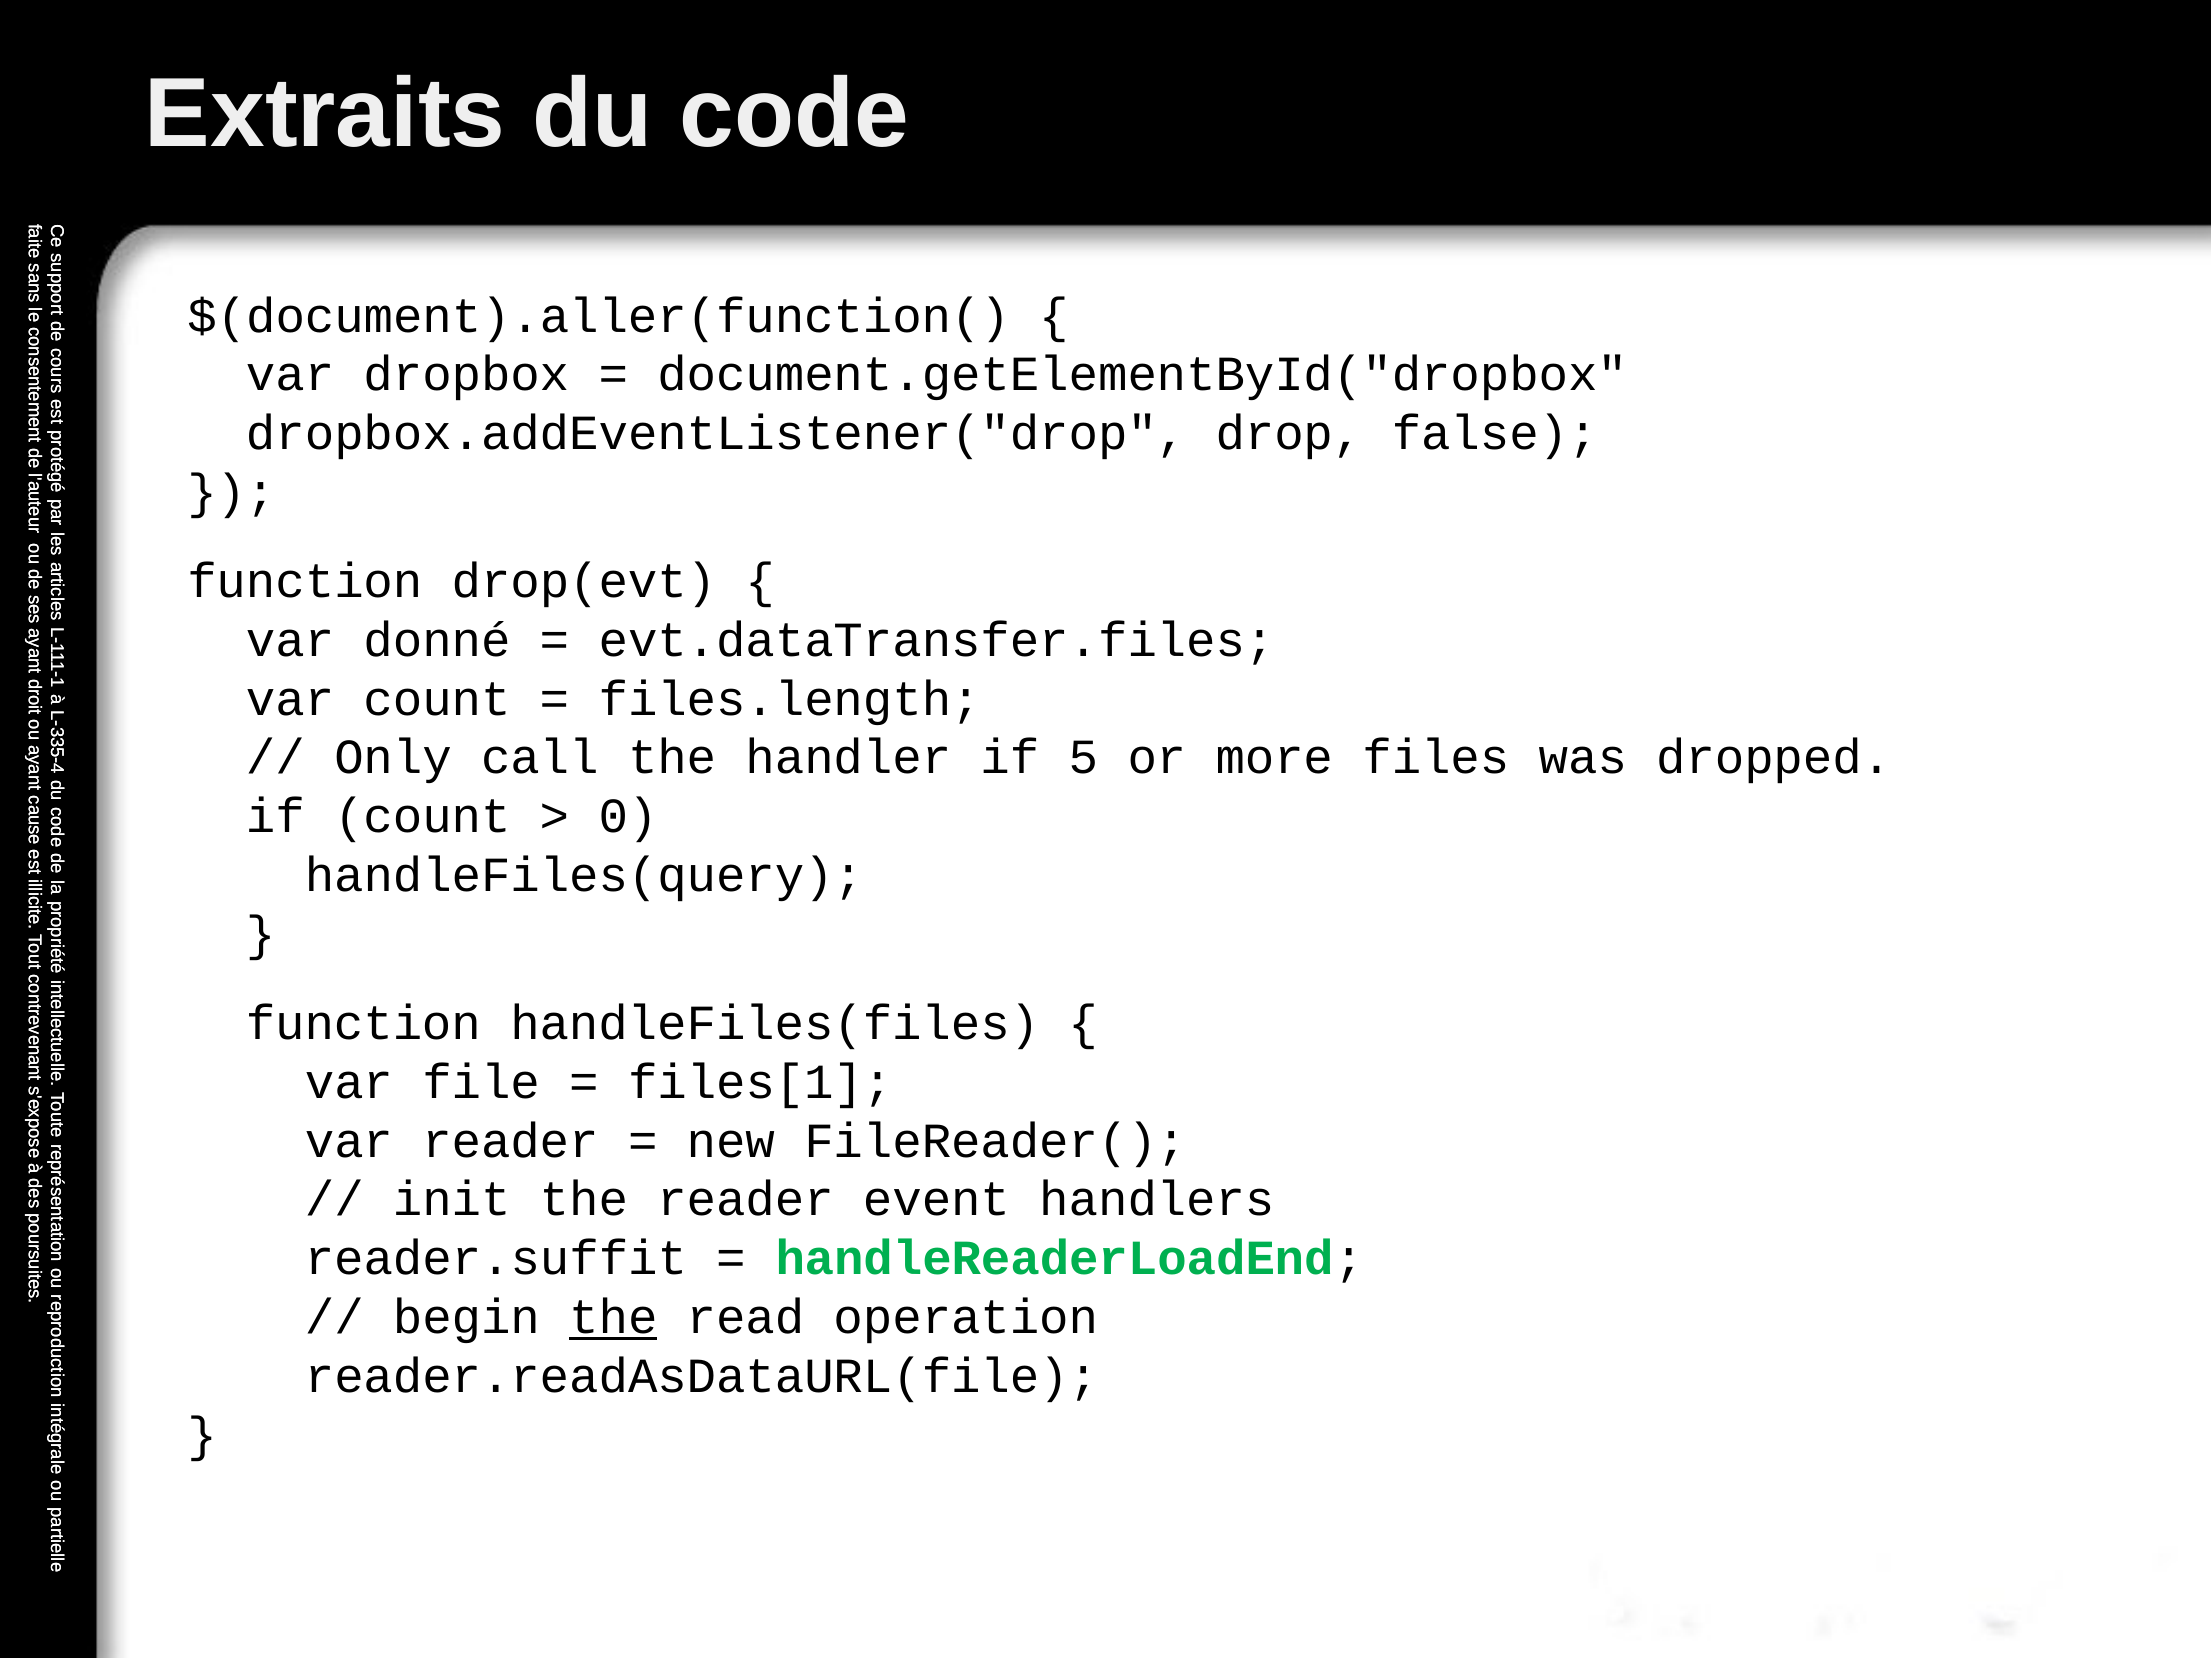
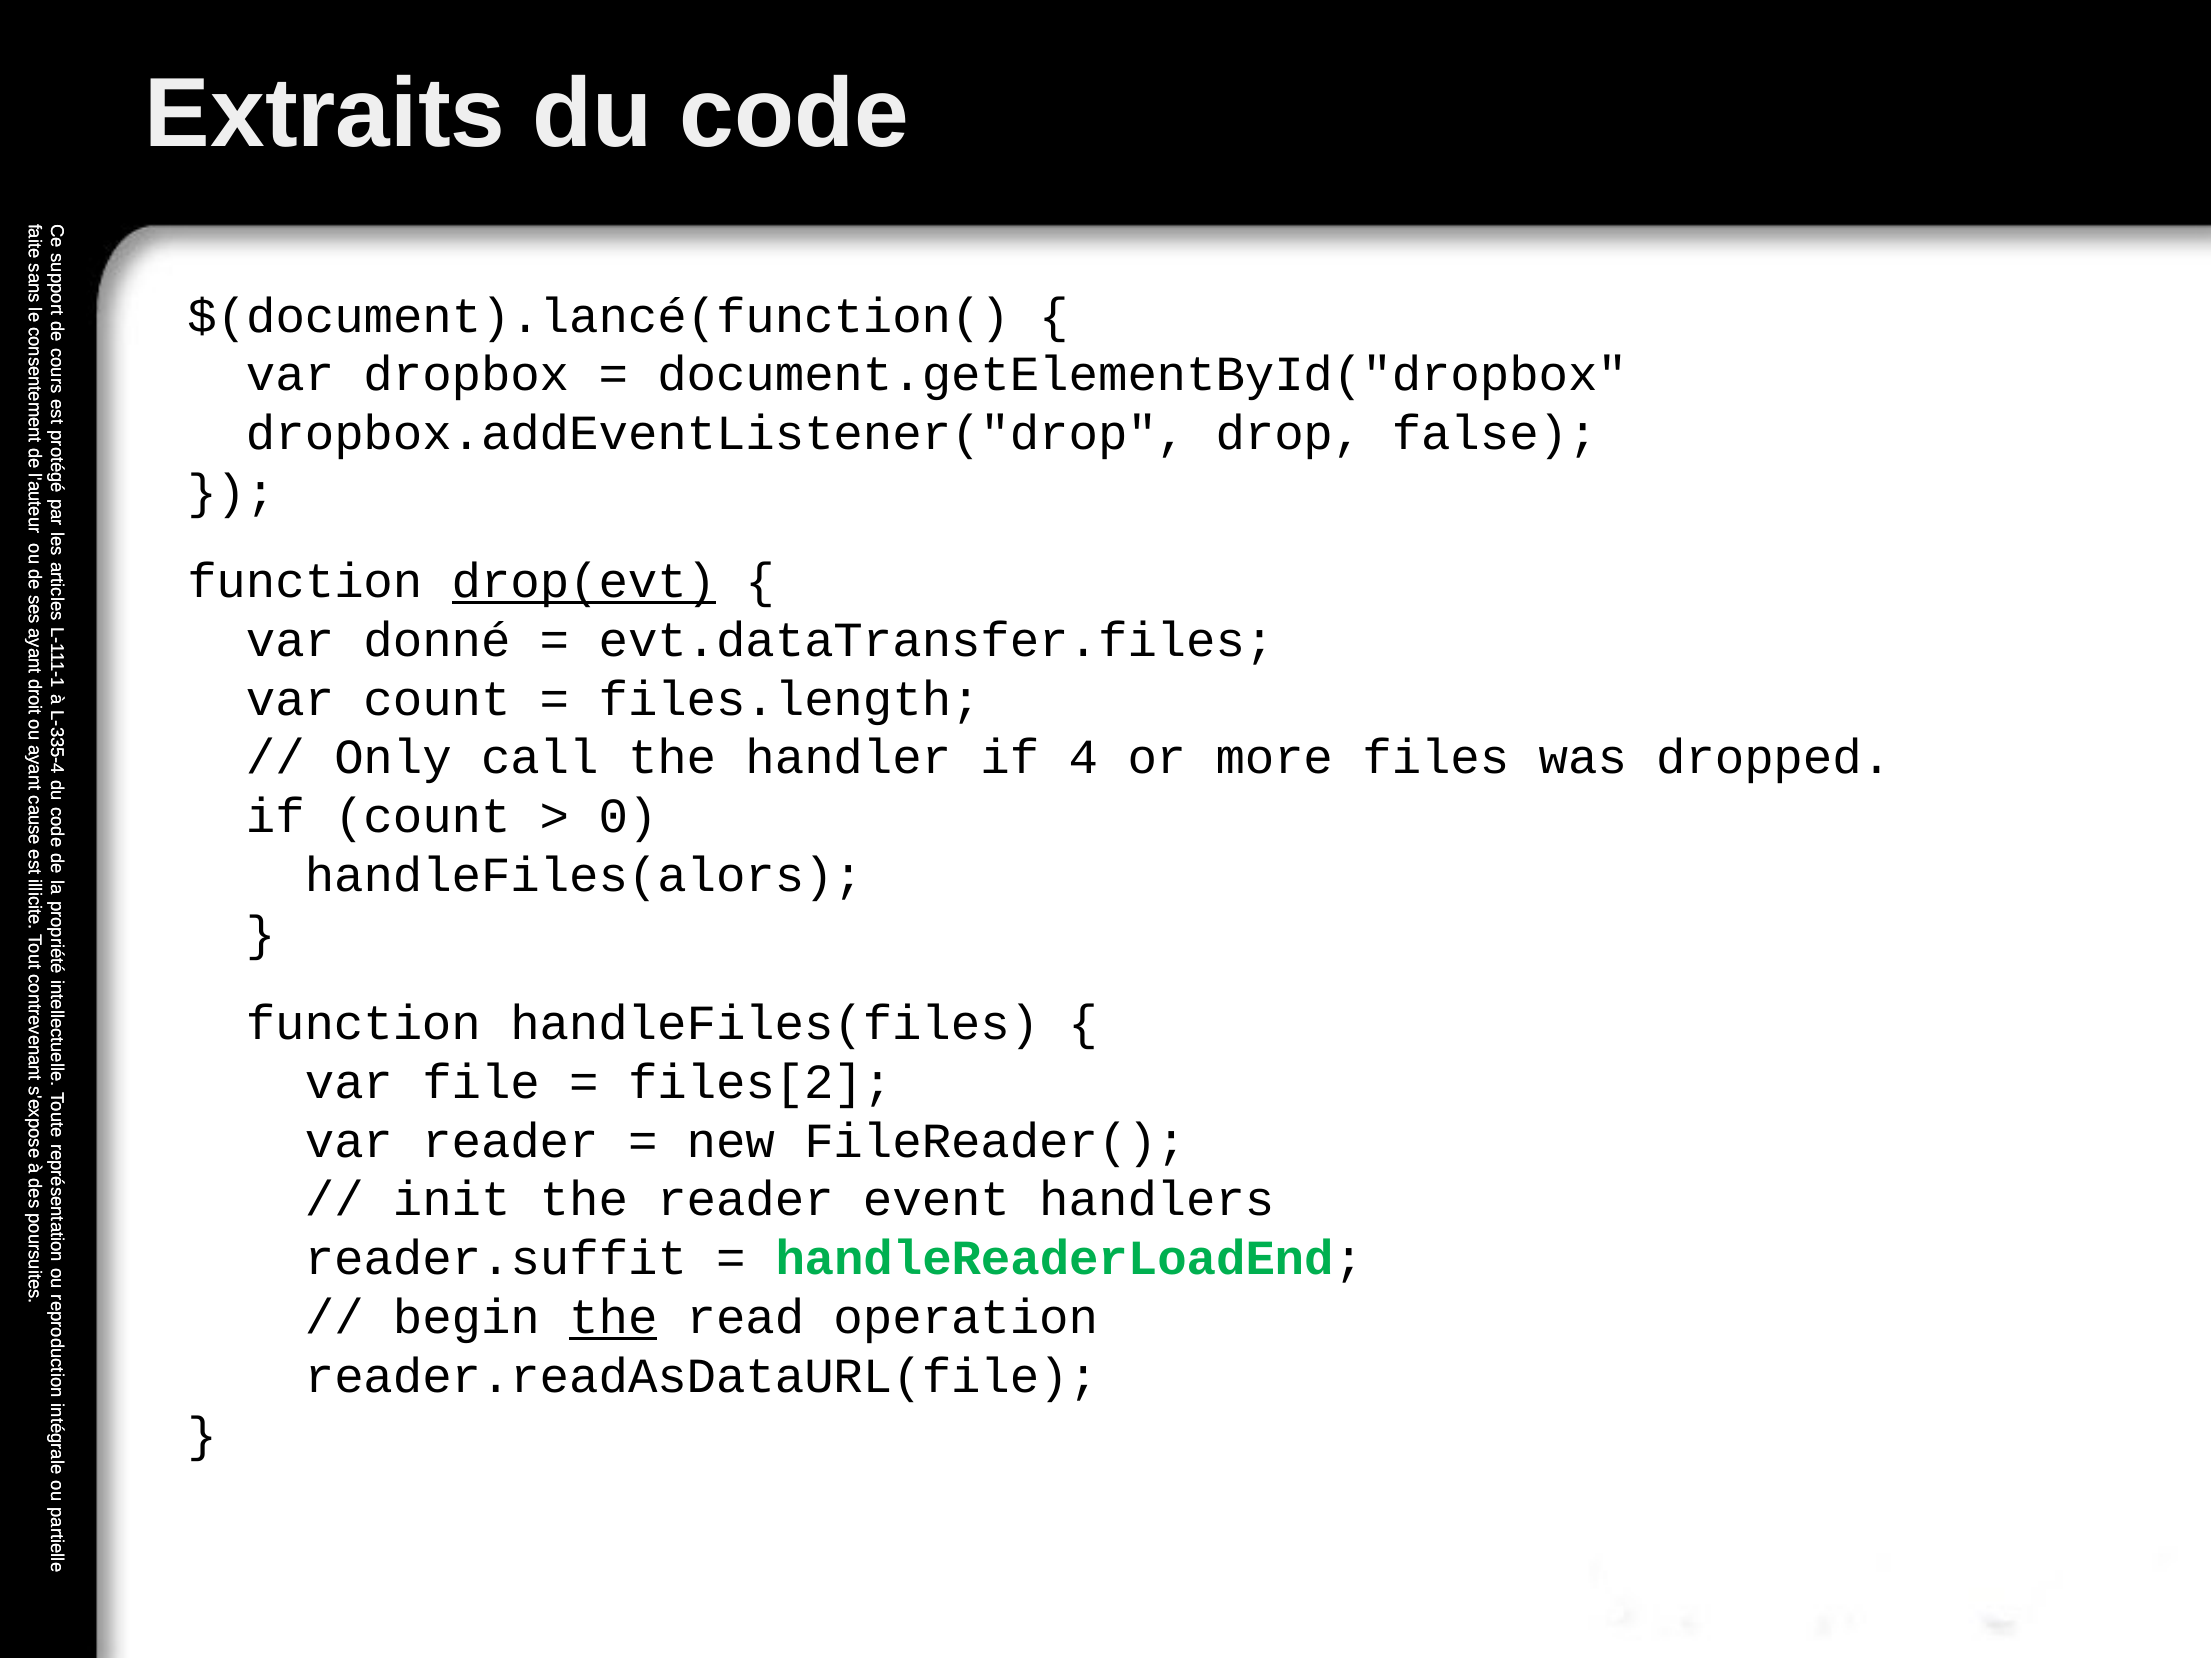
$(document).aller(function(: $(document).aller(function( -> $(document).lancé(function(
drop(evt underline: none -> present
if 5: 5 -> 4
handleFiles(query: handleFiles(query -> handleFiles(alors
files[1: files[1 -> files[2
